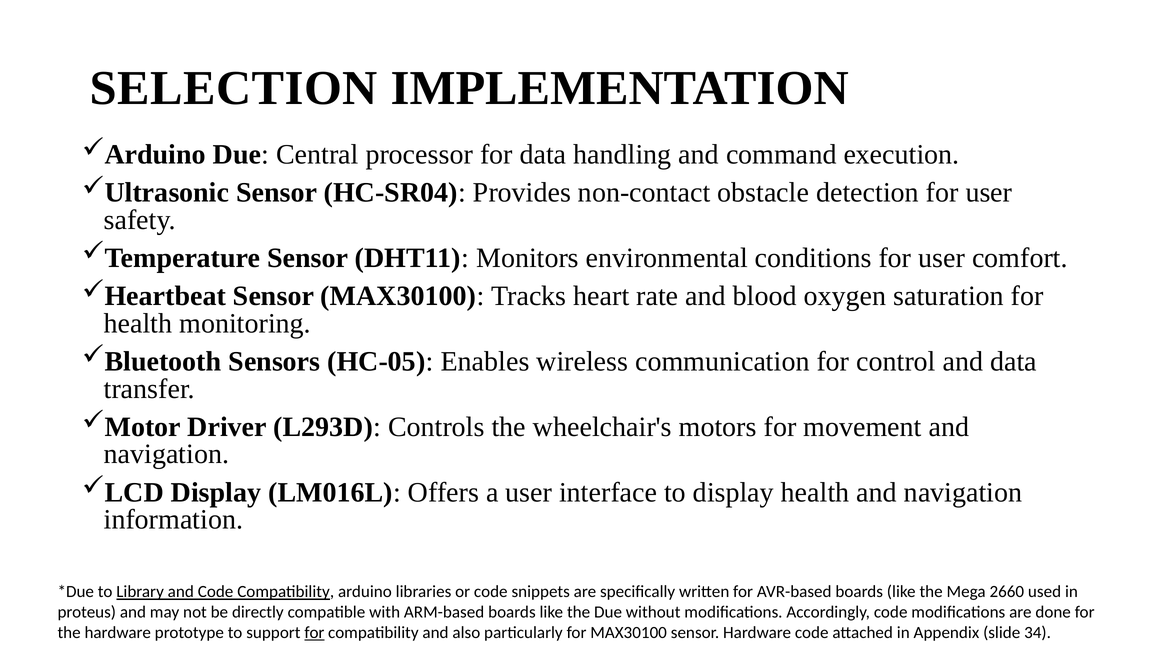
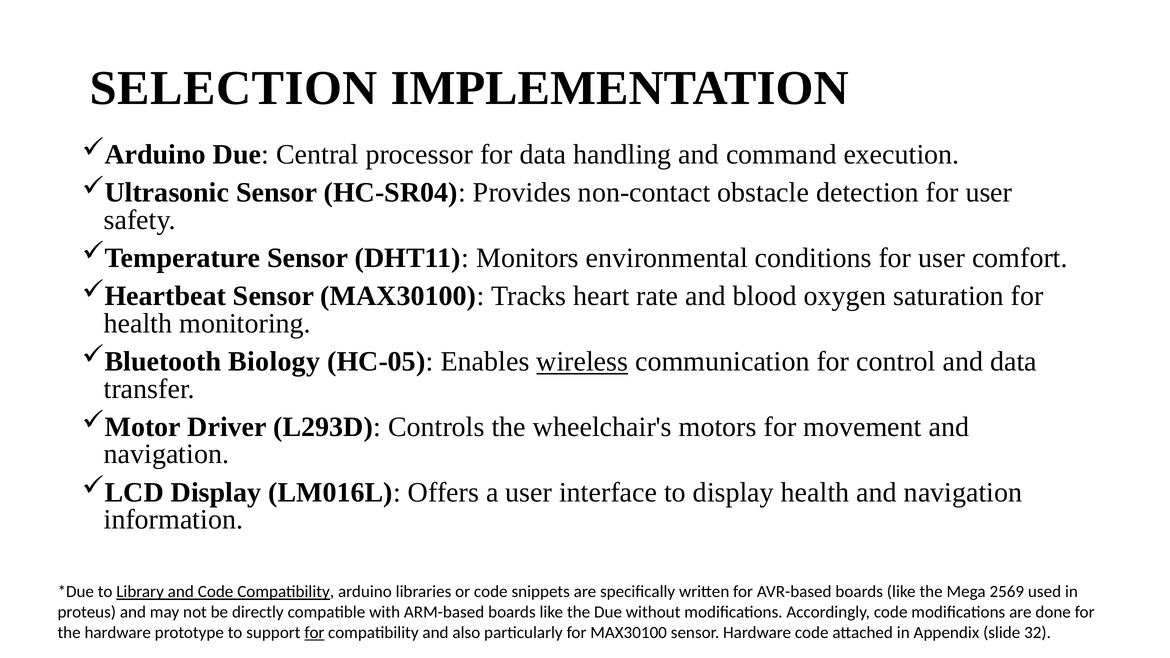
Sensors: Sensors -> Biology
wireless underline: none -> present
2660: 2660 -> 2569
34: 34 -> 32
